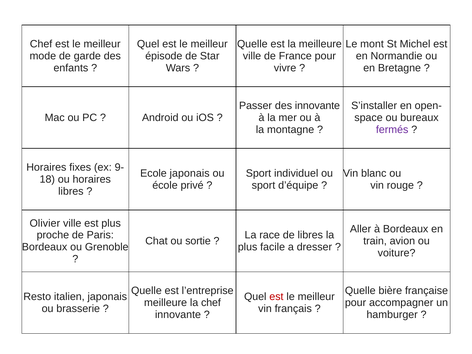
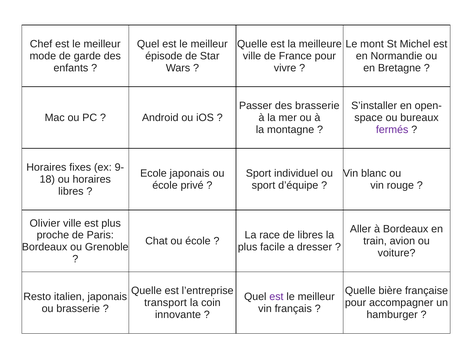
des innovante: innovante -> brasserie
Chat ou sortie: sortie -> école
est at (276, 297) colour: red -> purple
meilleure at (166, 303): meilleure -> transport
la chef: chef -> coin
